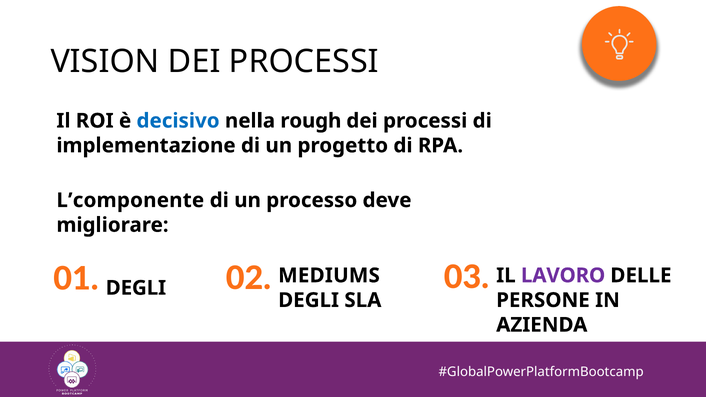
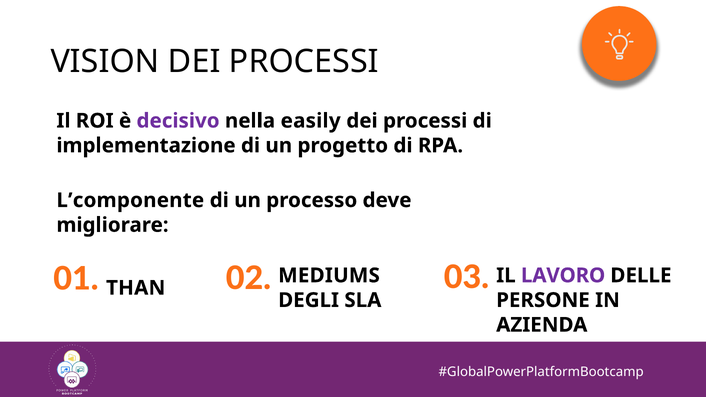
decisivo colour: blue -> purple
rough: rough -> easily
01 DEGLI: DEGLI -> THAN
